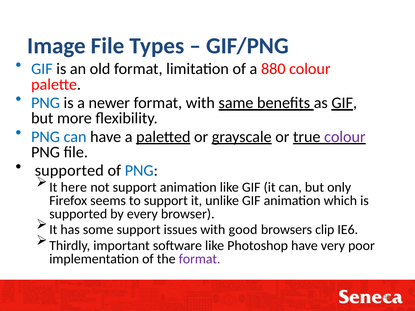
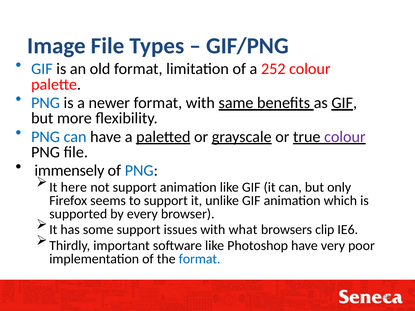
880: 880 -> 252
supported at (69, 171): supported -> immensely
good: good -> what
format at (200, 259) colour: purple -> blue
